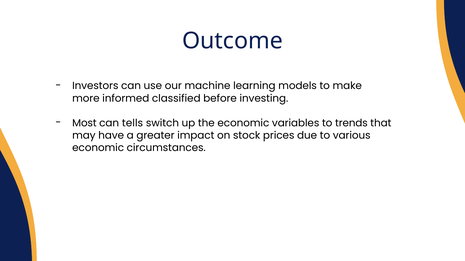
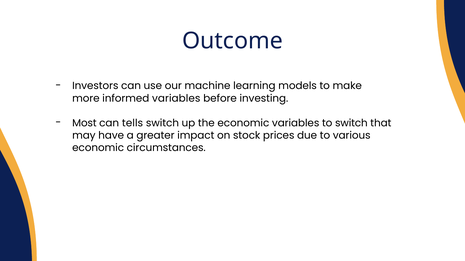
informed classified: classified -> variables
to trends: trends -> switch
